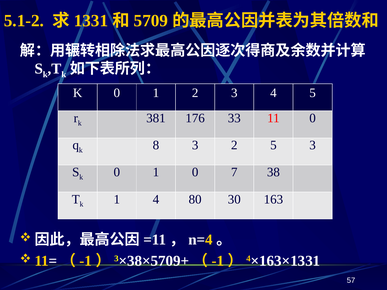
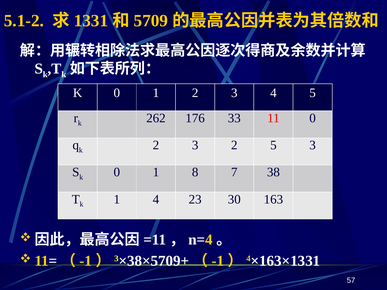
381: 381 -> 262
k 8: 8 -> 2
1 0: 0 -> 8
80: 80 -> 23
